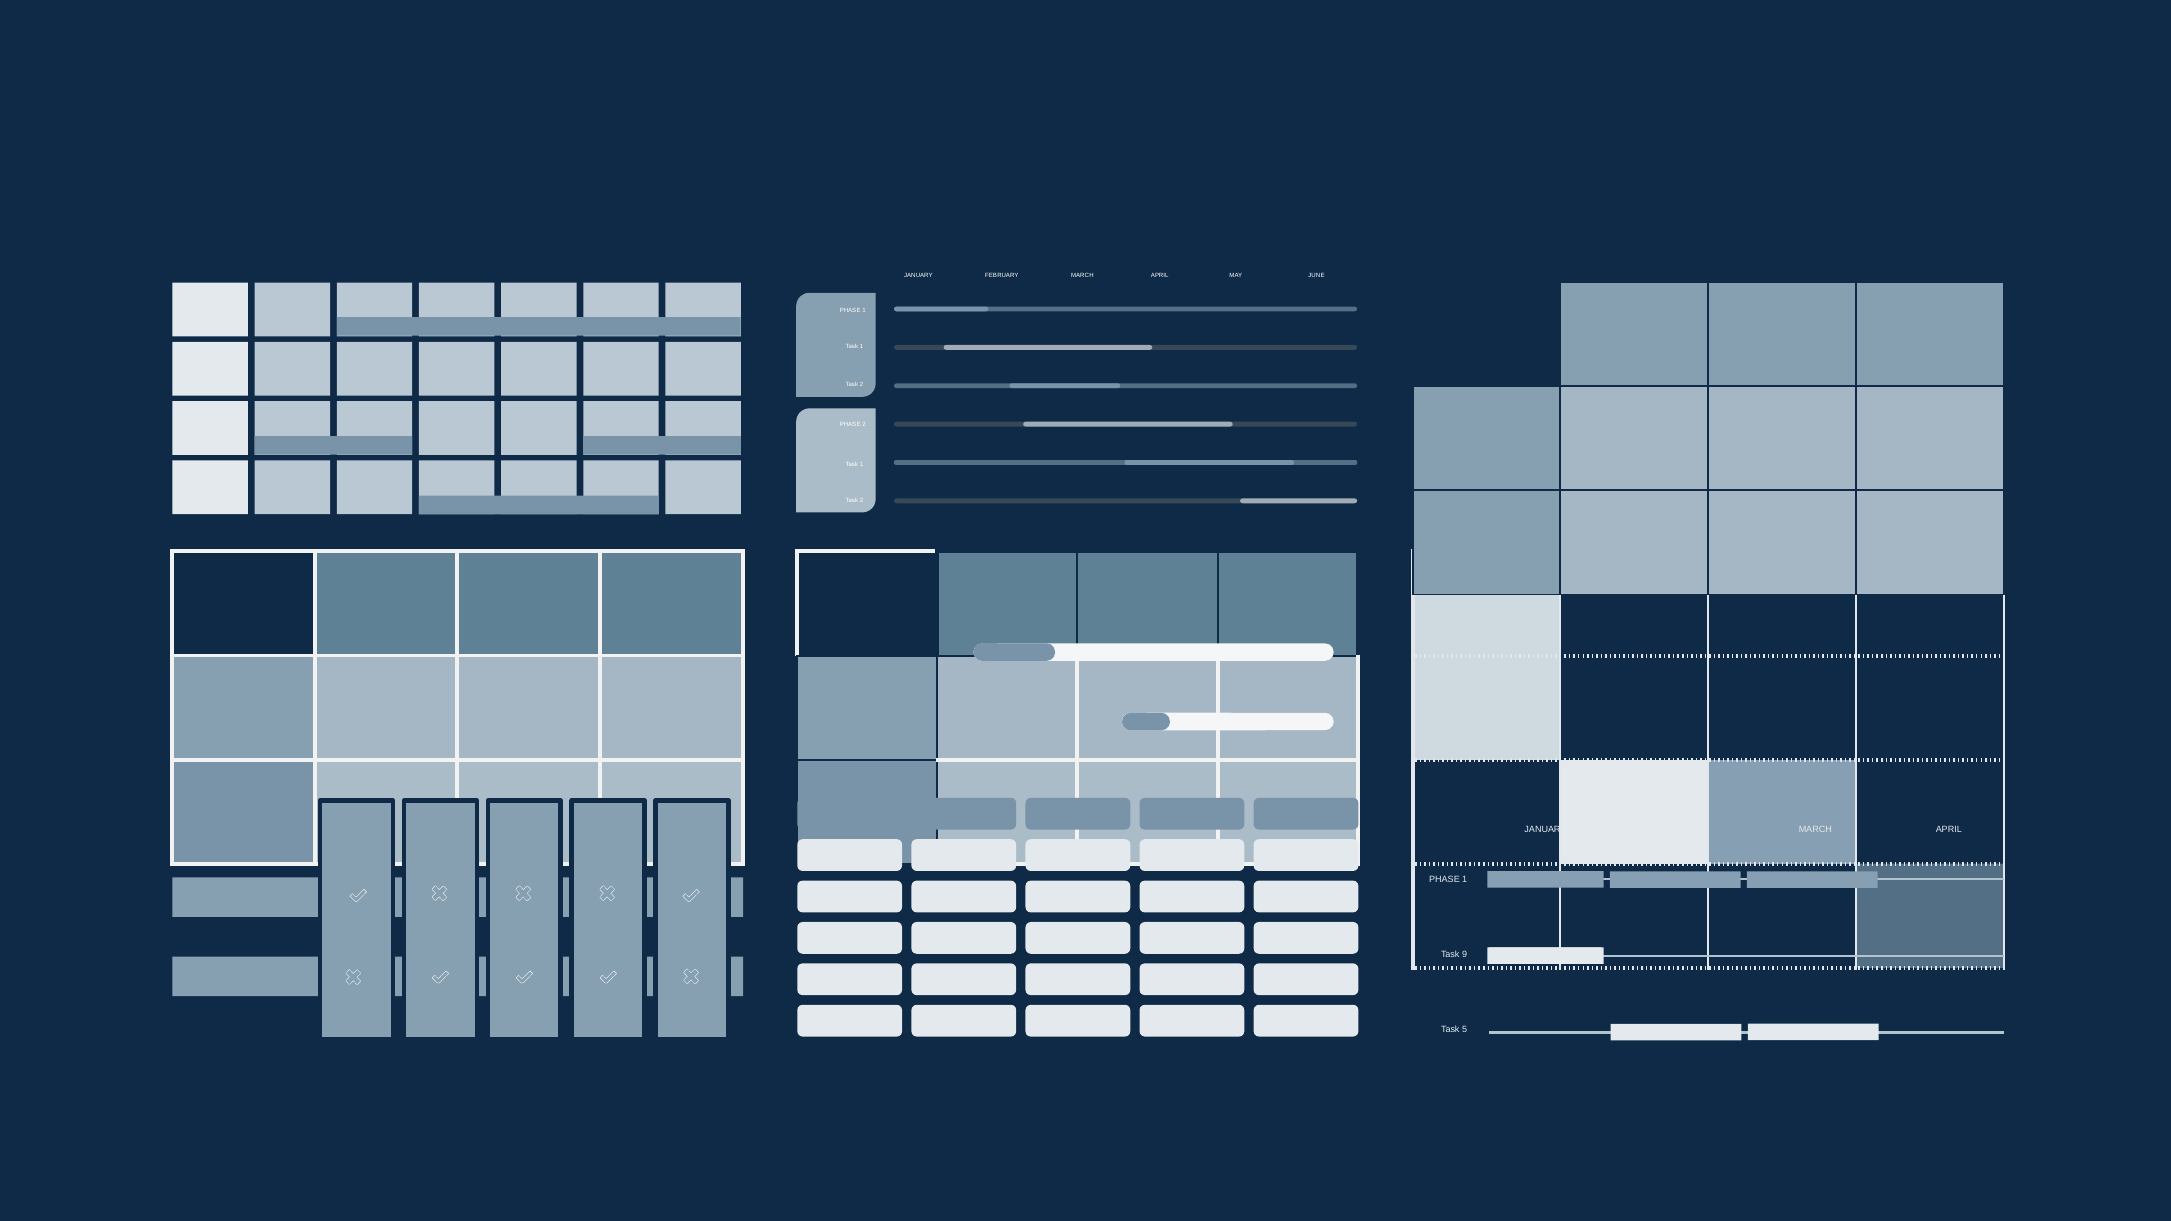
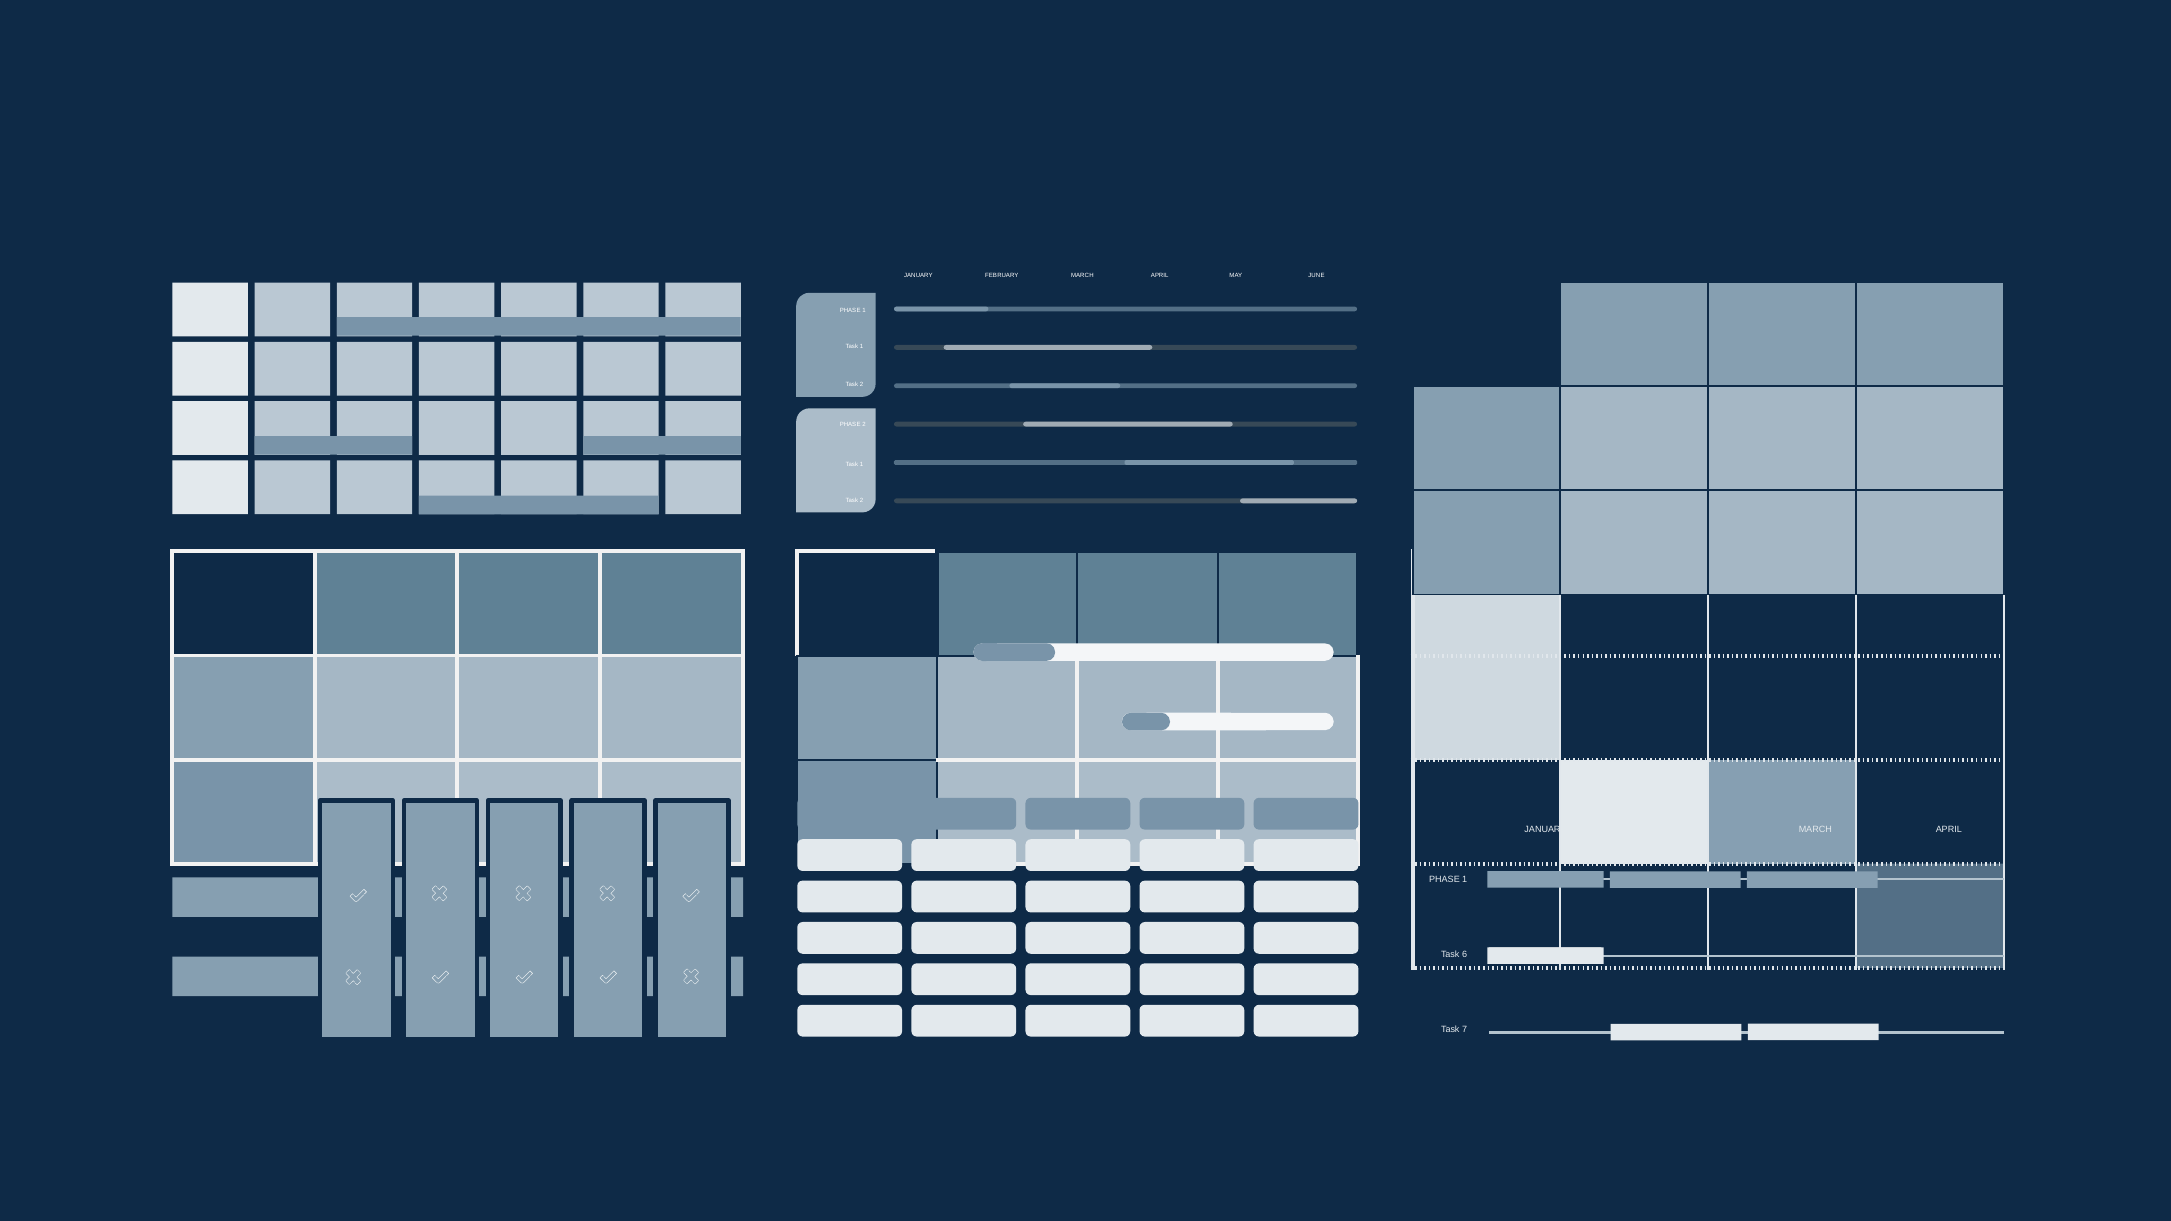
9: 9 -> 6
5: 5 -> 7
